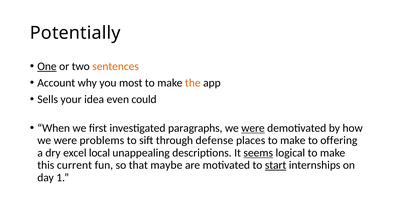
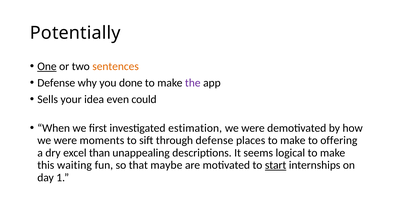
Account at (56, 83): Account -> Defense
most: most -> done
the colour: orange -> purple
paragraphs: paragraphs -> estimation
were at (253, 128) underline: present -> none
problems: problems -> moments
local: local -> than
seems underline: present -> none
current: current -> waiting
